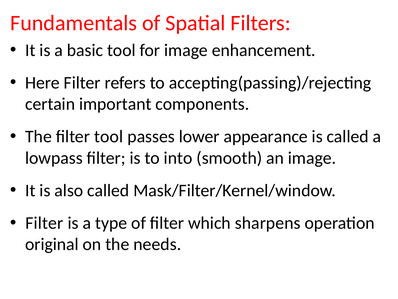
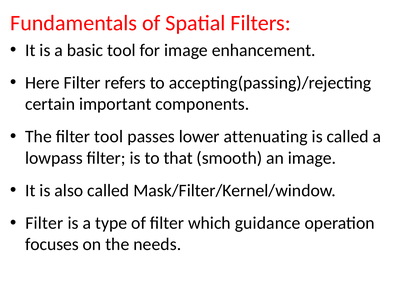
appearance: appearance -> attenuating
into: into -> that
sharpens: sharpens -> guidance
original: original -> focuses
